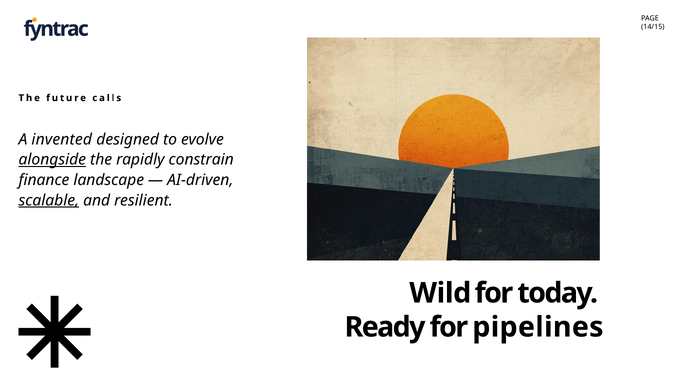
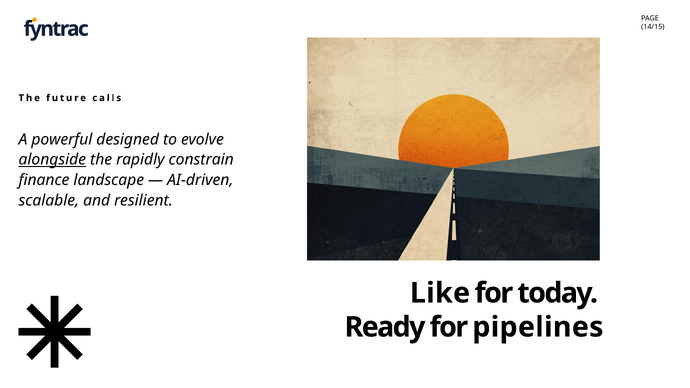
invented: invented -> powerful
scalable underline: present -> none
Wild: Wild -> Like
